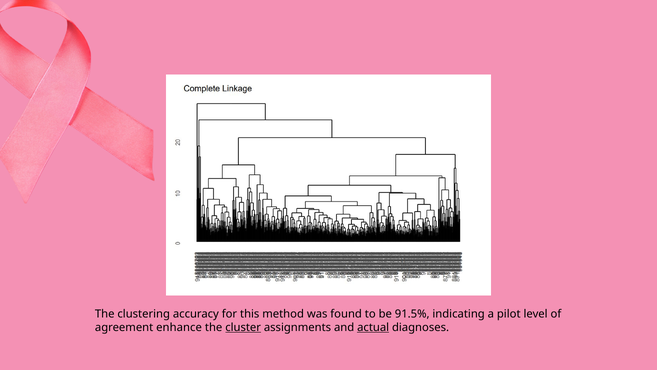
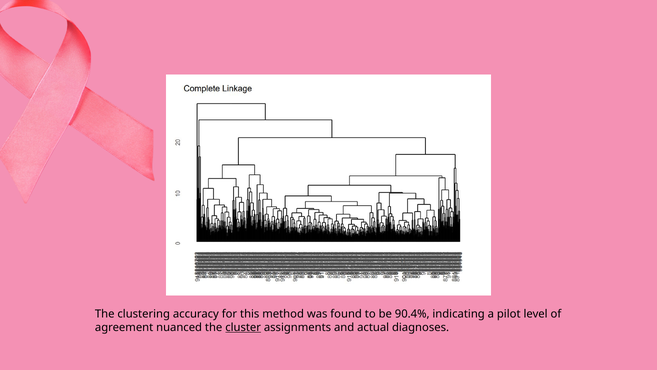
91.5%: 91.5% -> 90.4%
enhance: enhance -> nuanced
actual underline: present -> none
